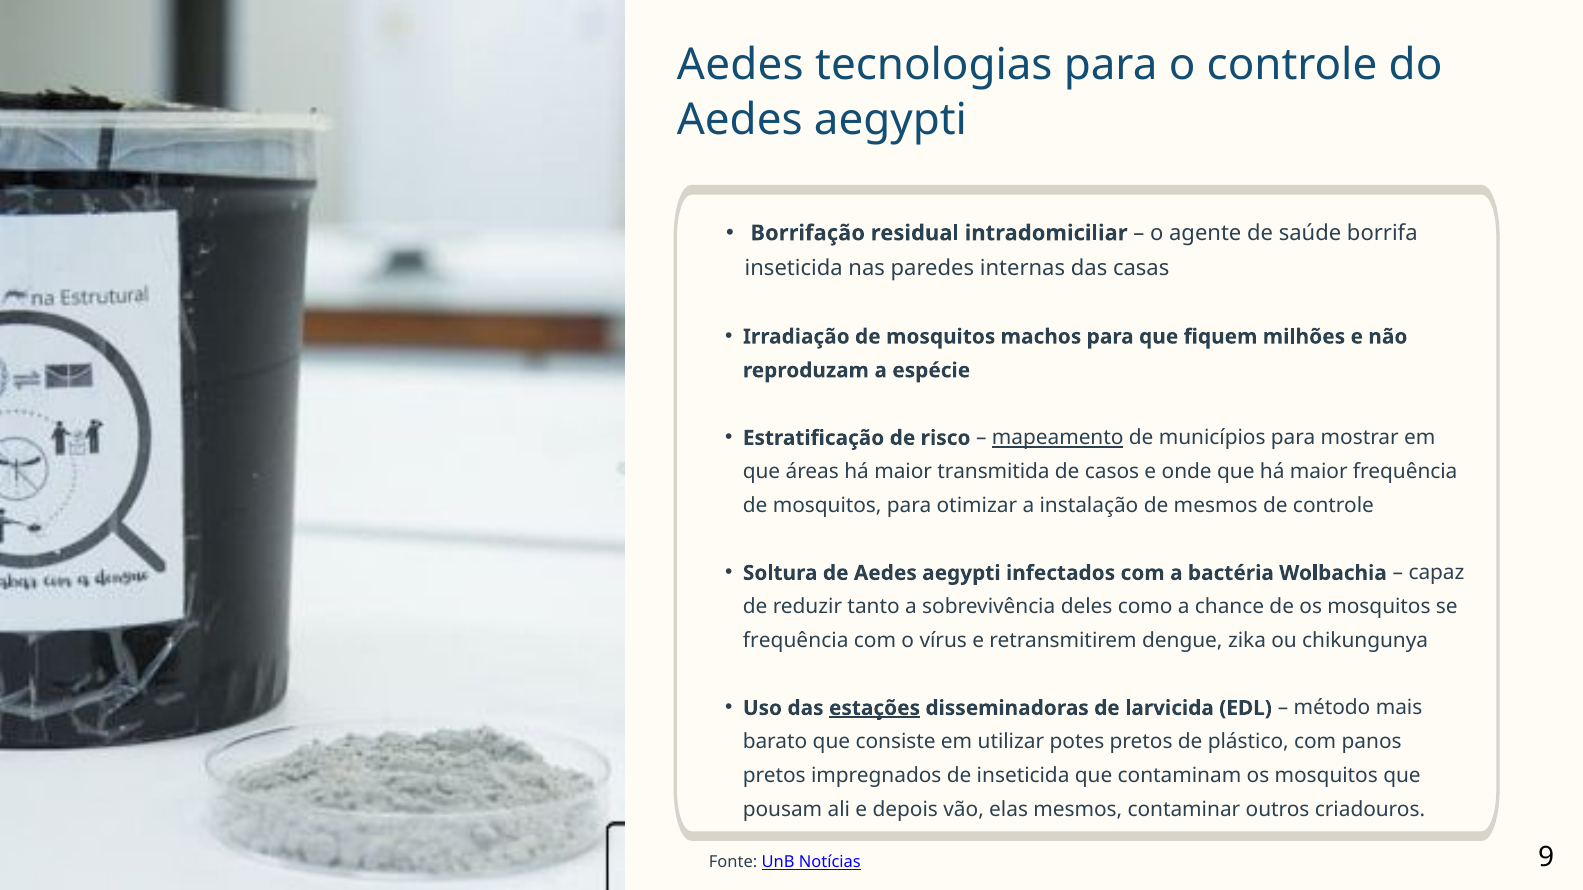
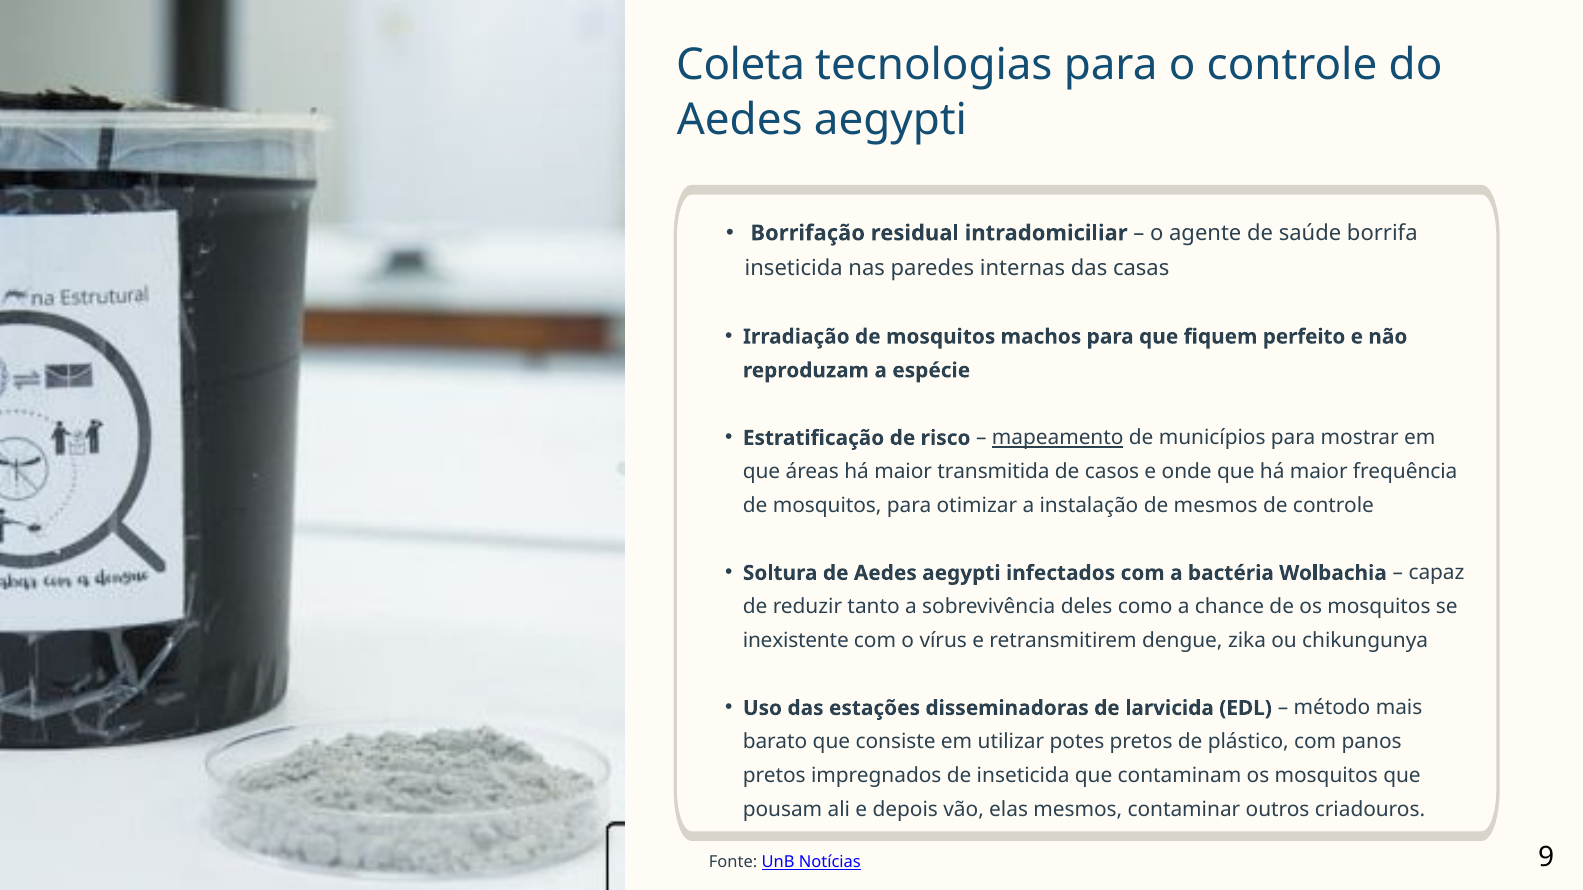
Aedes at (740, 65): Aedes -> Coleta
milhões: milhões -> perfeito
frequência at (796, 641): frequência -> inexistente
estações underline: present -> none
